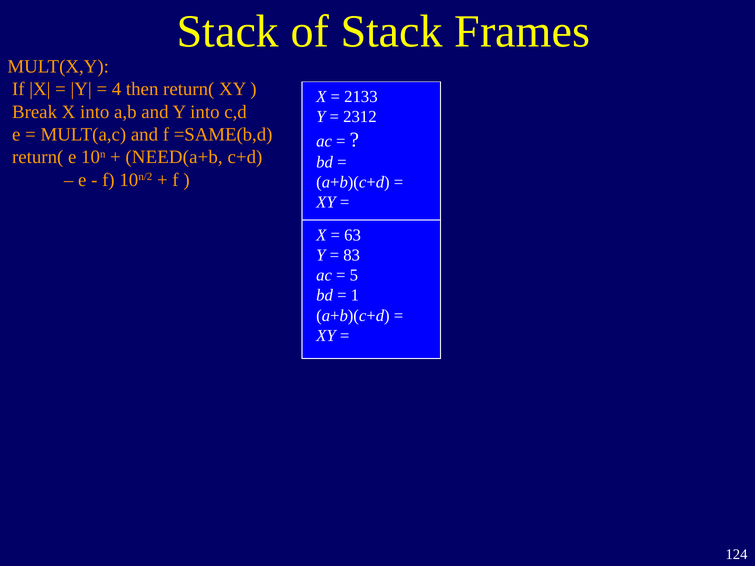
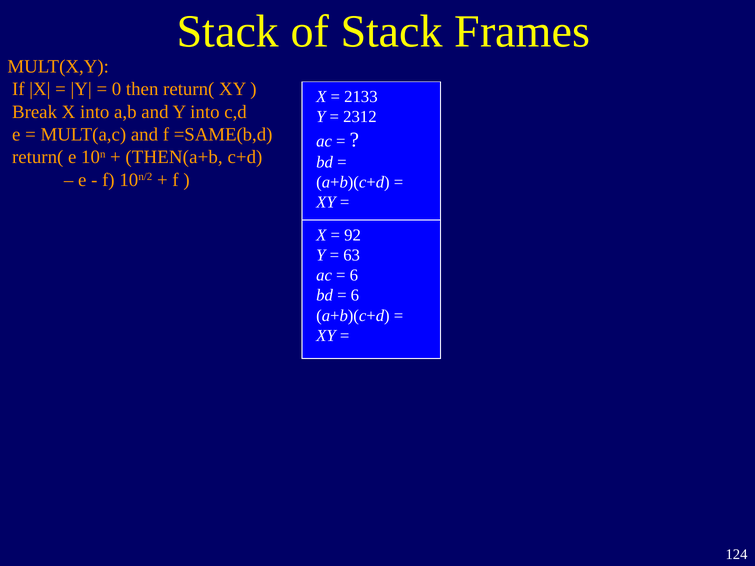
4: 4 -> 0
NEED(a+b: NEED(a+b -> THEN(a+b
63: 63 -> 92
83: 83 -> 63
5 at (354, 275): 5 -> 6
1 at (355, 295): 1 -> 6
